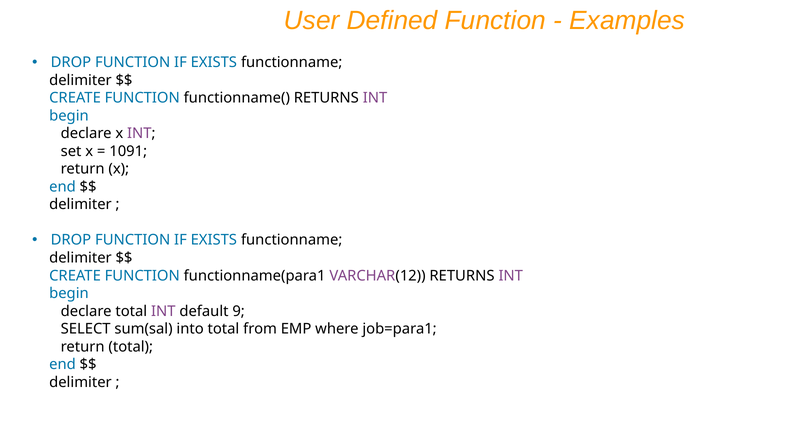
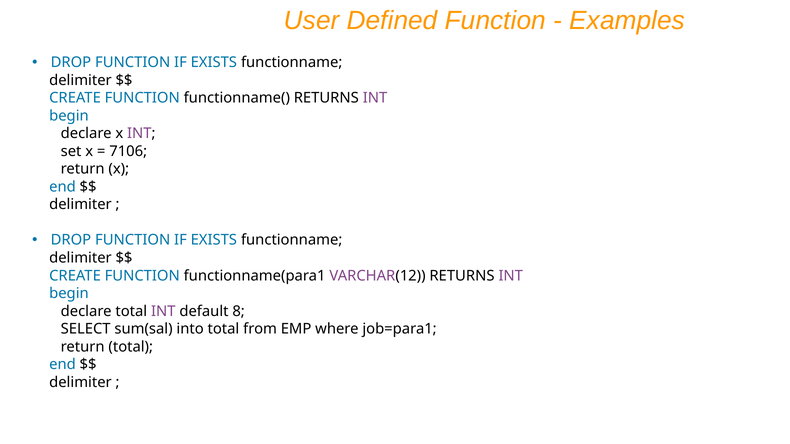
1091: 1091 -> 7106
9: 9 -> 8
